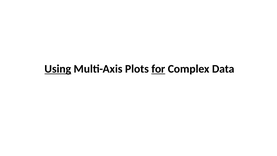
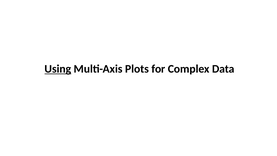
for underline: present -> none
